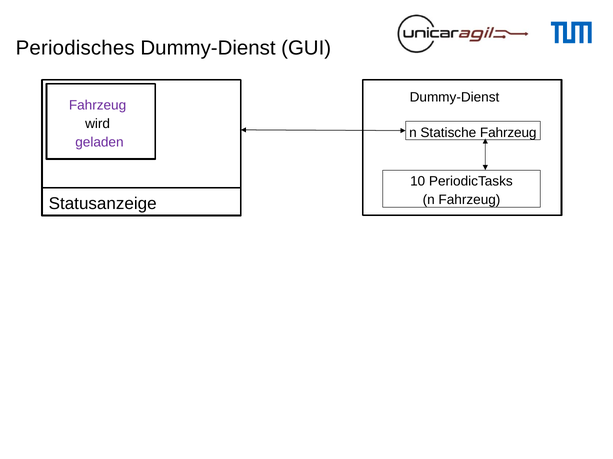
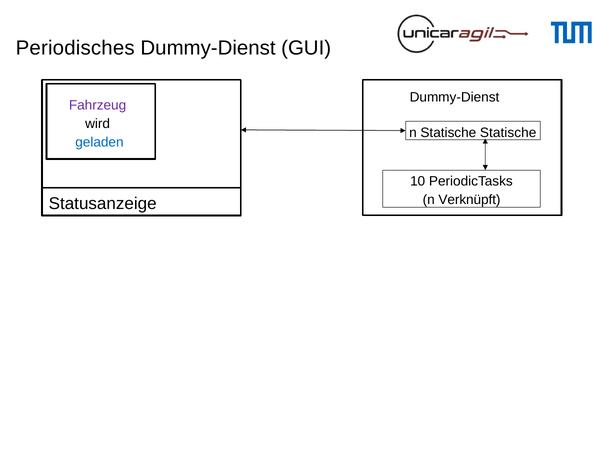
Statische Fahrzeug: Fahrzeug -> Statische
geladen colour: purple -> blue
n Fahrzeug: Fahrzeug -> Verknüpft
